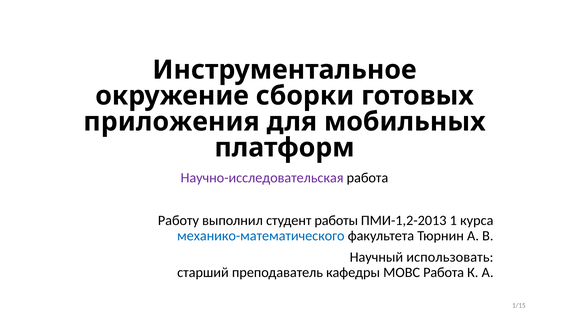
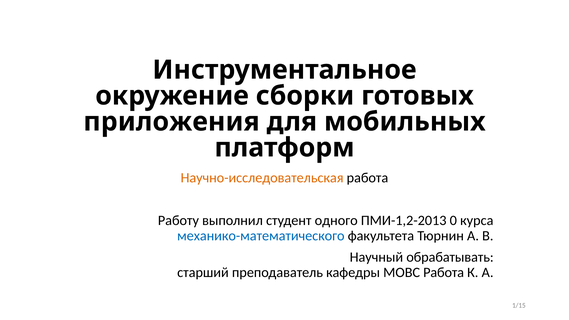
Научно-исследовательская colour: purple -> orange
работы: работы -> одного
1: 1 -> 0
использовать: использовать -> обрабатывать
